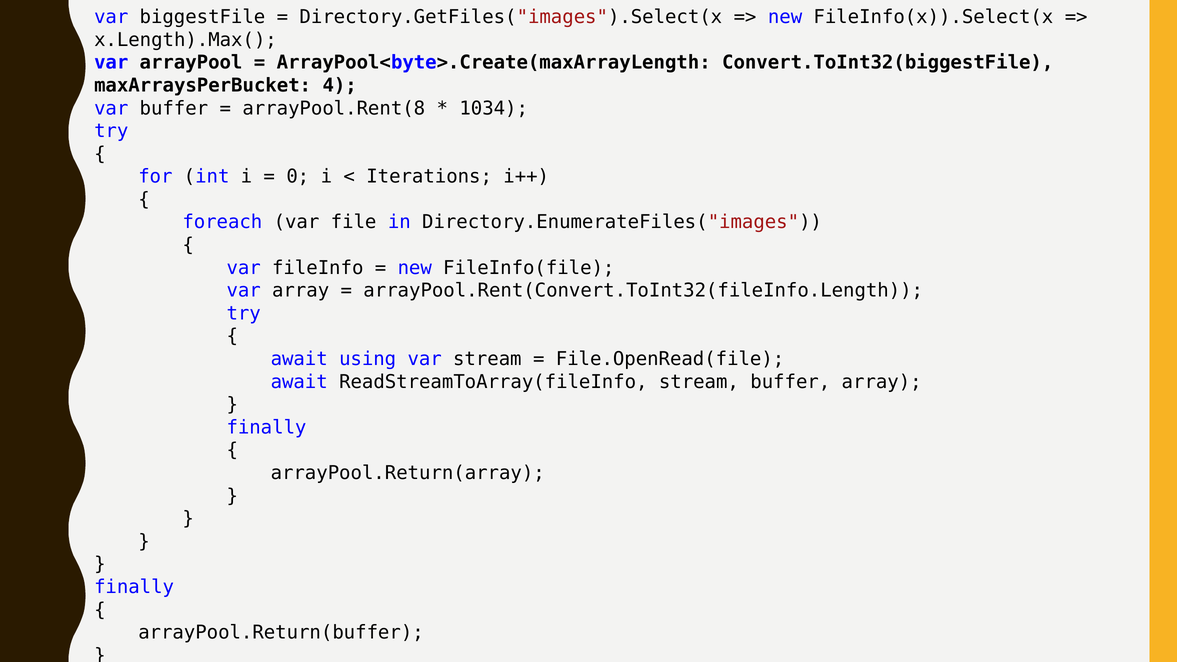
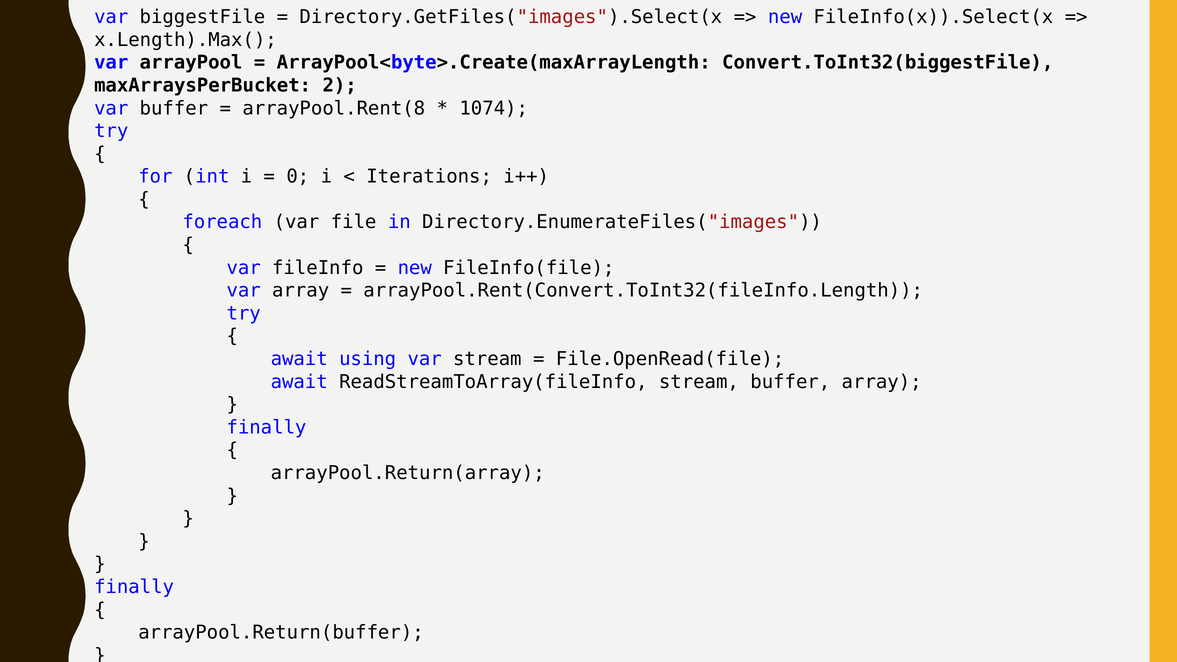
4: 4 -> 2
1034: 1034 -> 1074
